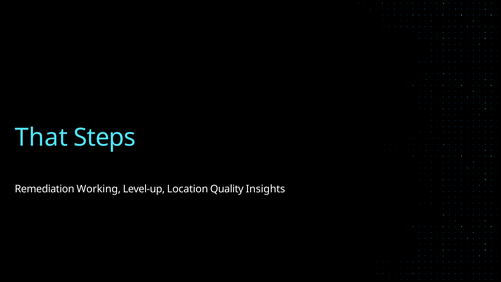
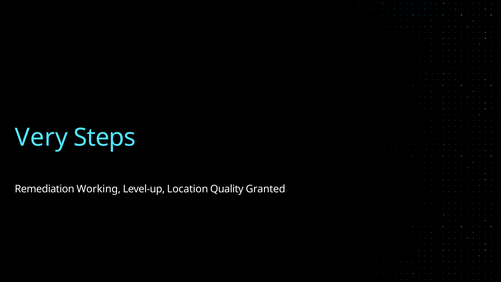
That: That -> Very
Insights: Insights -> Granted
